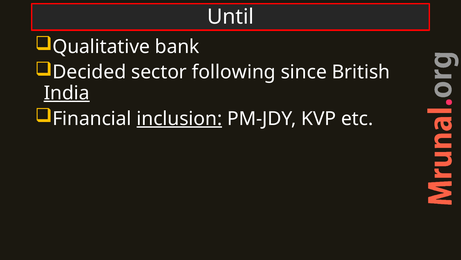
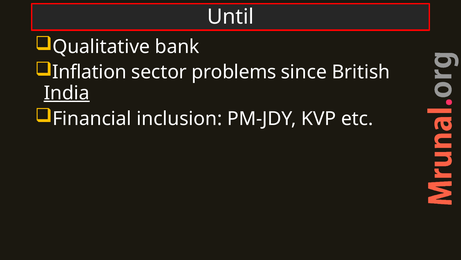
Decided: Decided -> Inflation
following: following -> problems
inclusion underline: present -> none
